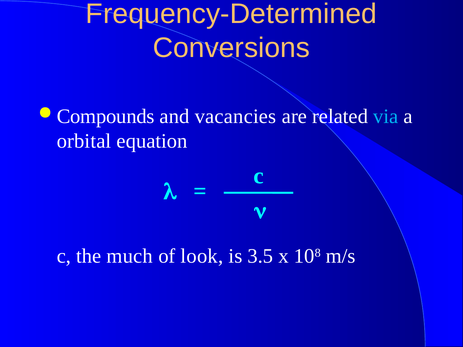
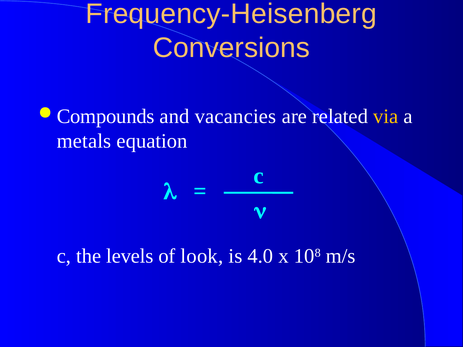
Frequency-Determined: Frequency-Determined -> Frequency-Heisenberg
via colour: light blue -> yellow
orbital: orbital -> metals
much: much -> levels
3.5: 3.5 -> 4.0
